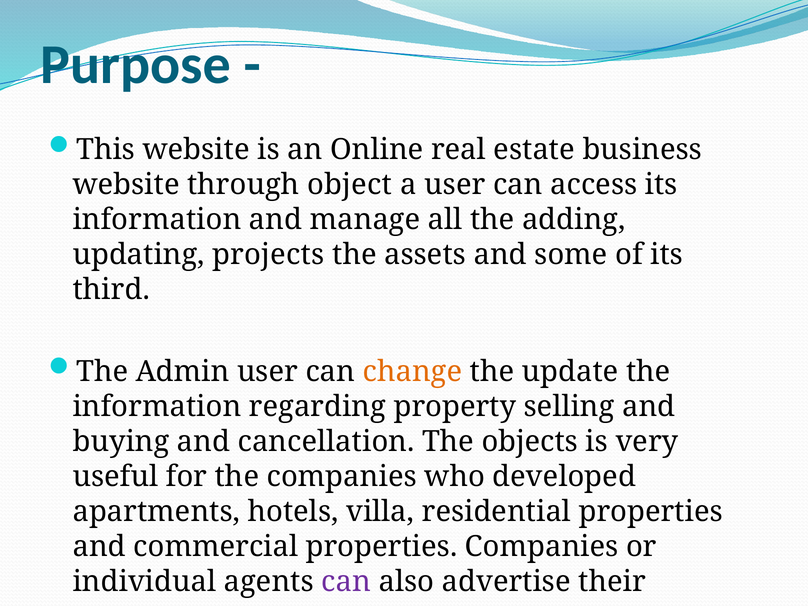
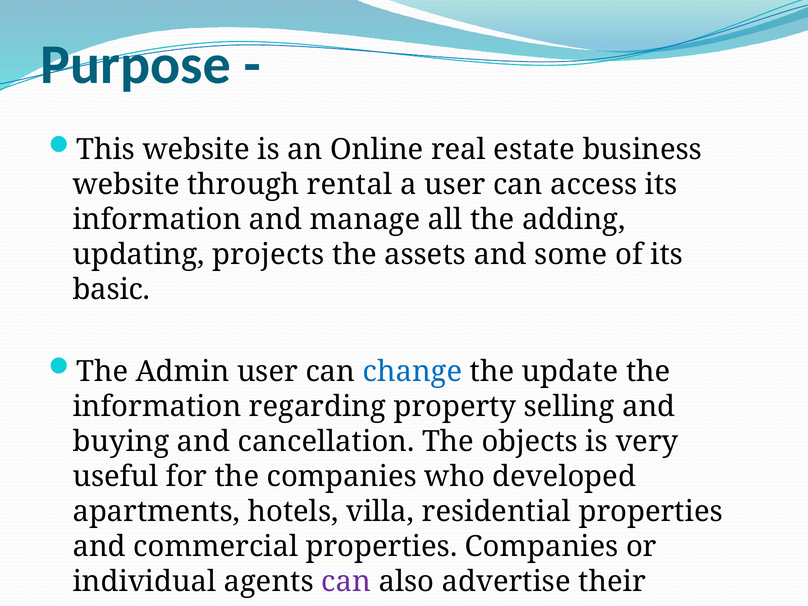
object: object -> rental
third: third -> basic
change colour: orange -> blue
